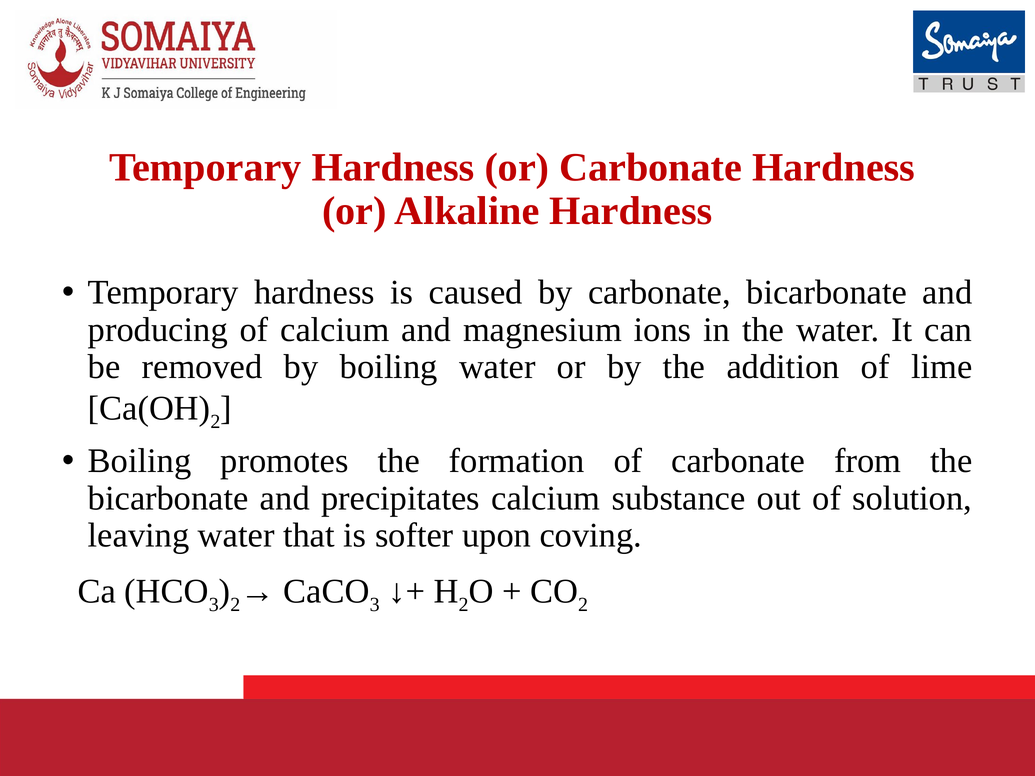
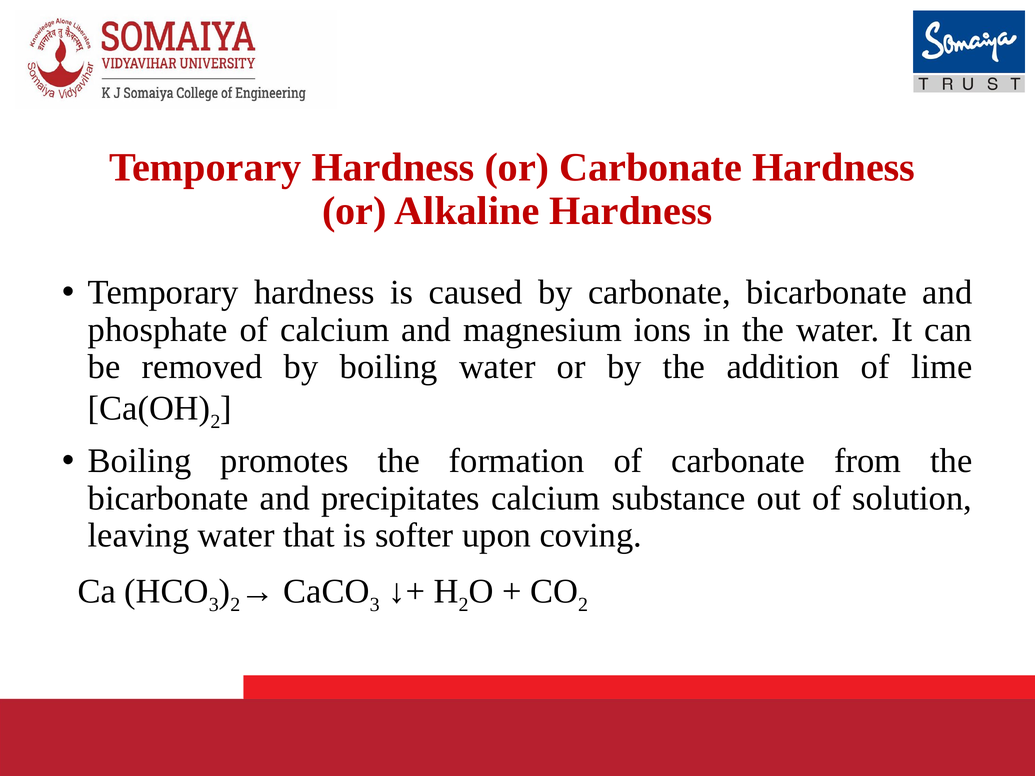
producing: producing -> phosphate
